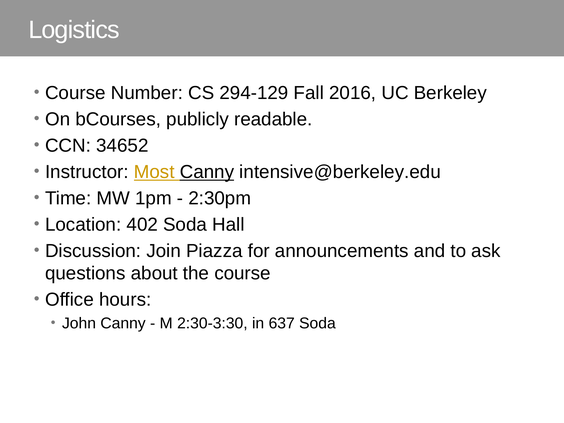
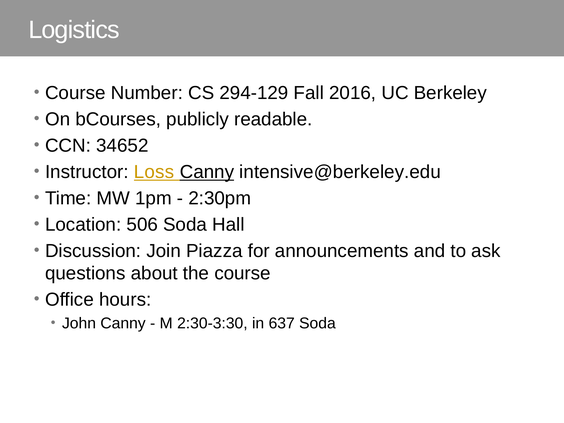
Most: Most -> Loss
402: 402 -> 506
